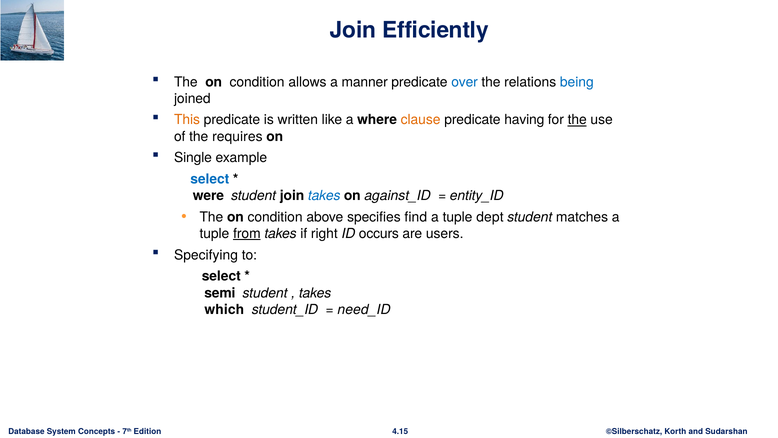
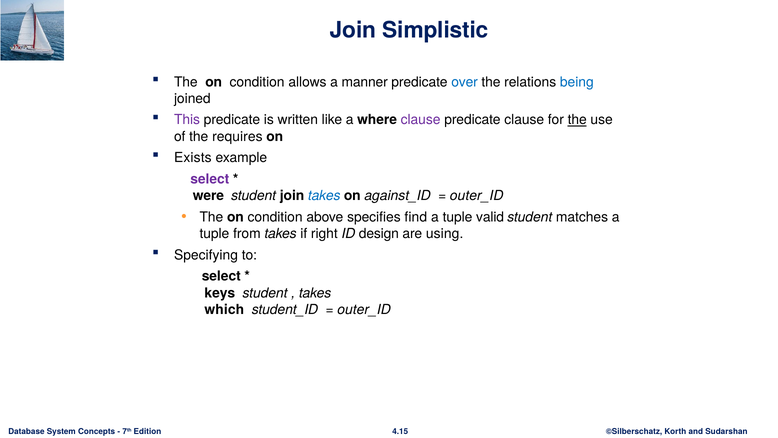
Efficiently: Efficiently -> Simplistic
This colour: orange -> purple
clause at (421, 120) colour: orange -> purple
predicate having: having -> clause
Single: Single -> Exists
select at (210, 179) colour: blue -> purple
entity_ID at (477, 196): entity_ID -> outer_ID
dept: dept -> valid
from underline: present -> none
occurs: occurs -> design
users: users -> using
semi: semi -> keys
need_ID at (364, 309): need_ID -> outer_ID
